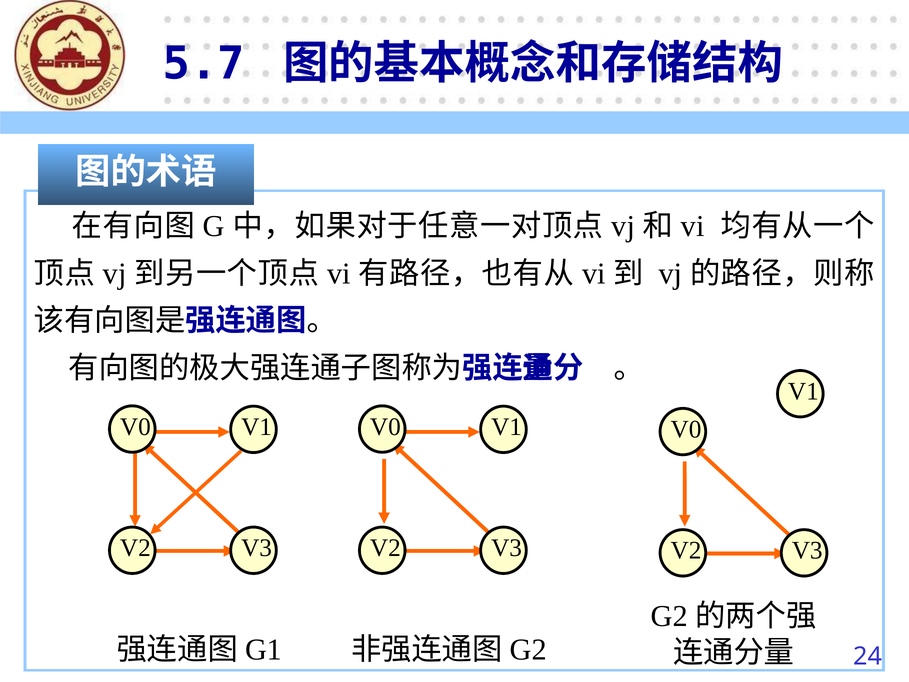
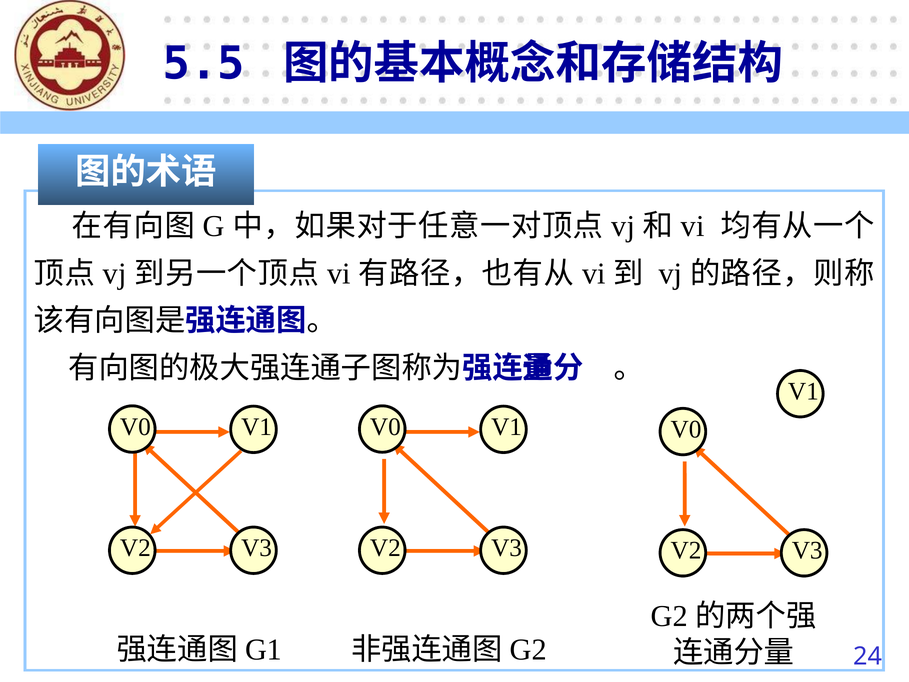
5.7: 5.7 -> 5.5
